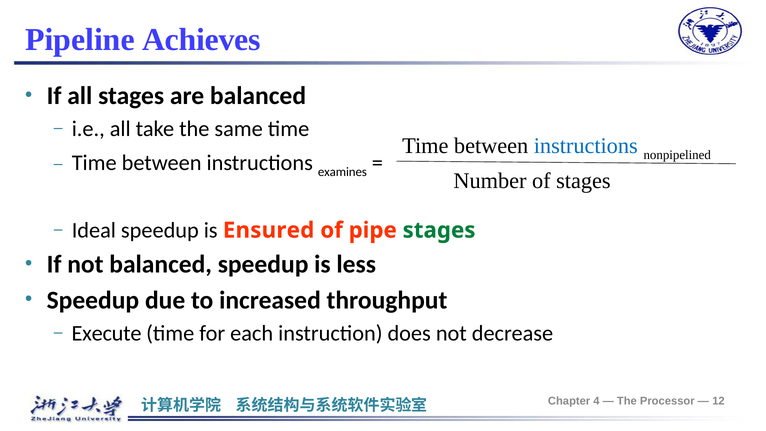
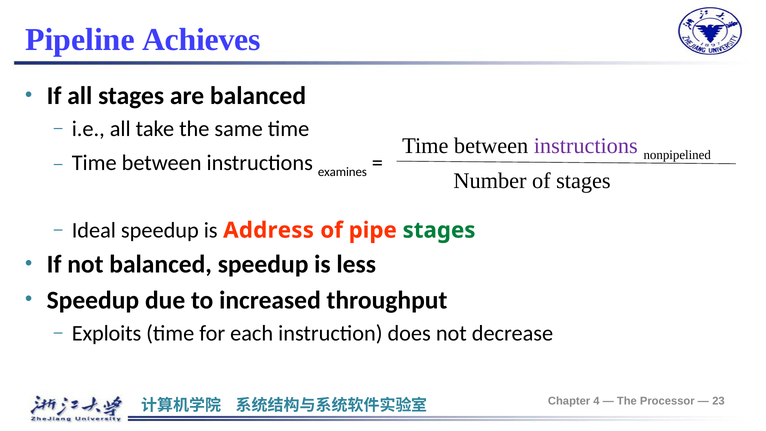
instructions at (586, 146) colour: blue -> purple
Ensured: Ensured -> Address
Execute: Execute -> Exploits
12: 12 -> 23
